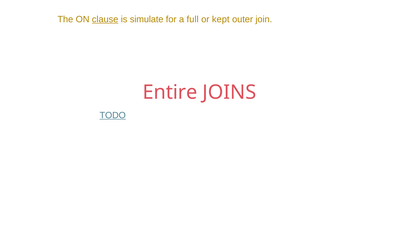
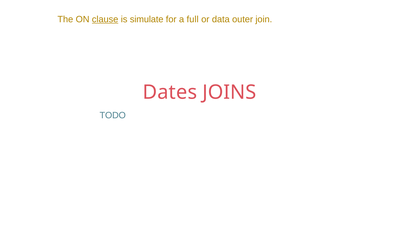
kept: kept -> data
Entire: Entire -> Dates
TODO underline: present -> none
